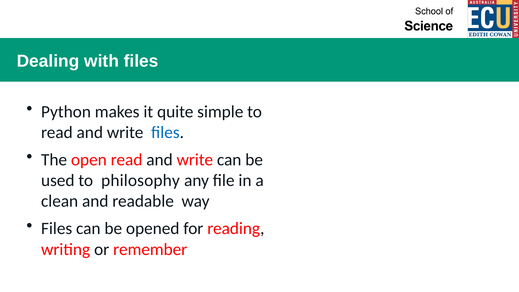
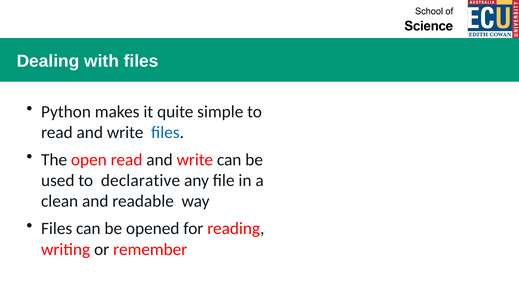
philosophy: philosophy -> declarative
